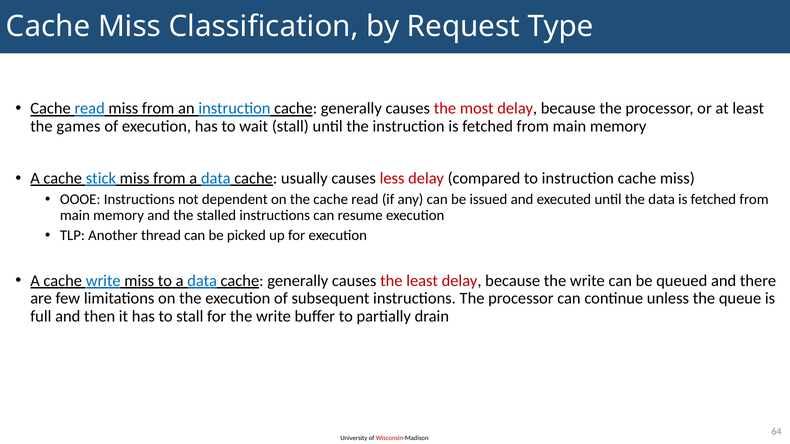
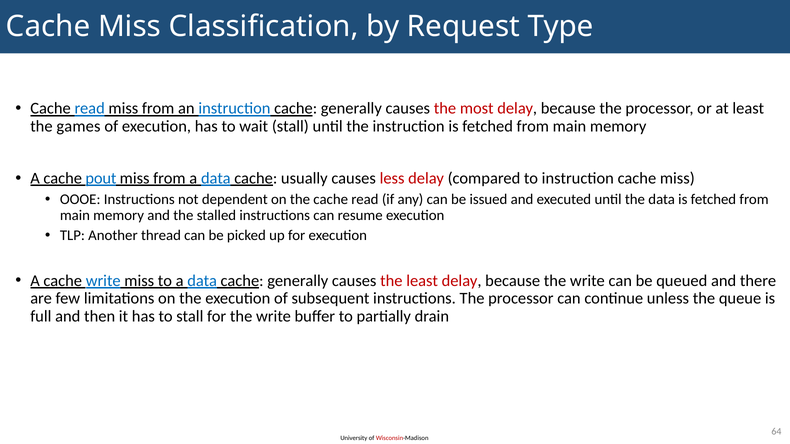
stick: stick -> pout
